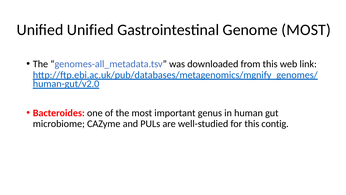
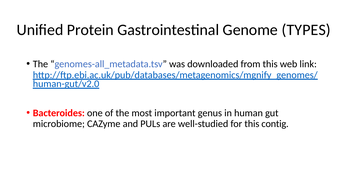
Unified Unified: Unified -> Protein
Genome MOST: MOST -> TYPES
